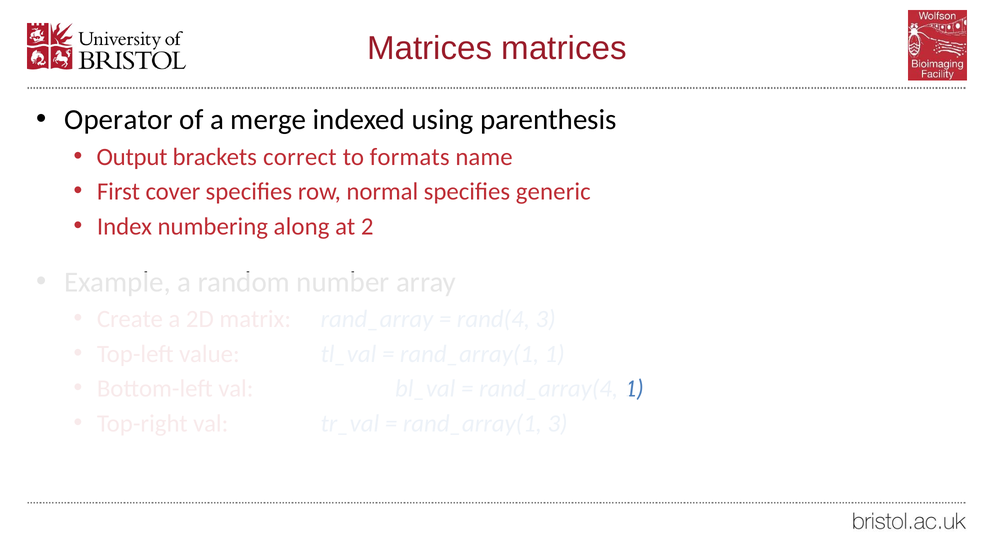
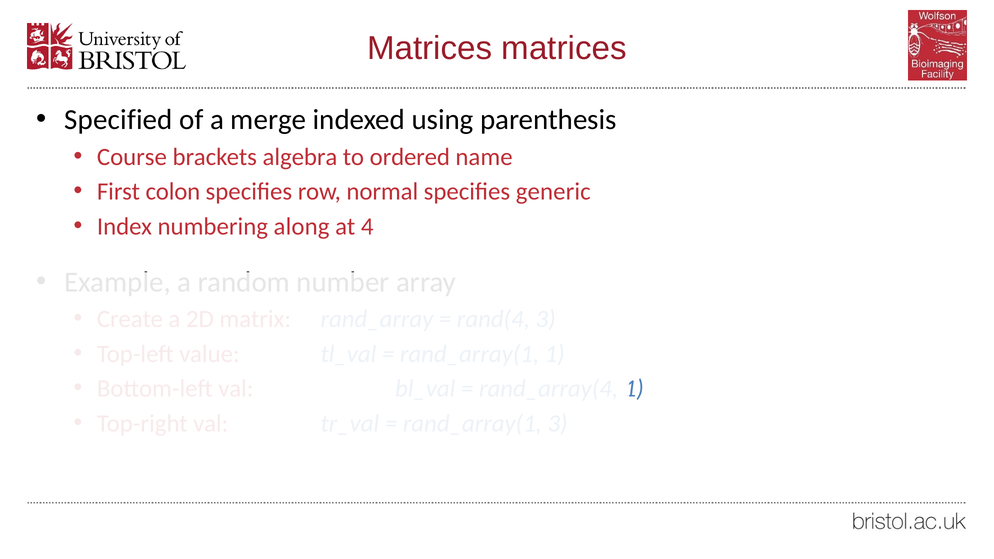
Operator: Operator -> Specified
Output: Output -> Course
correct: correct -> algebra
formats: formats -> ordered
cover: cover -> colon
2: 2 -> 4
